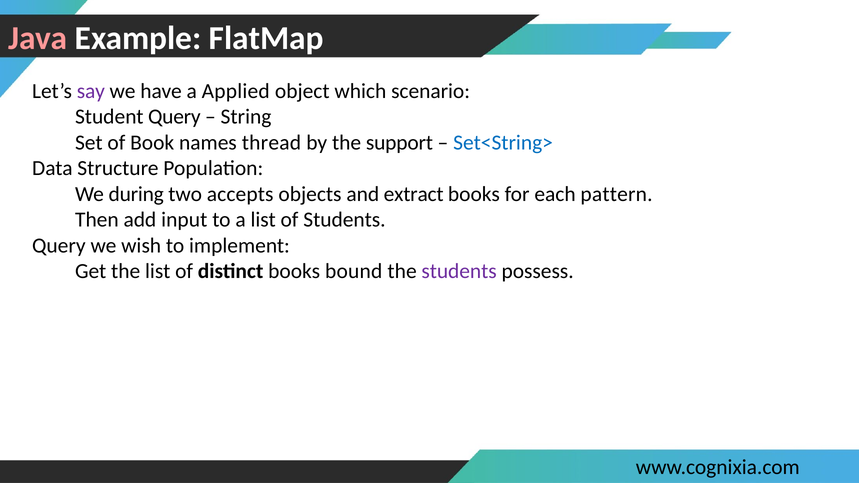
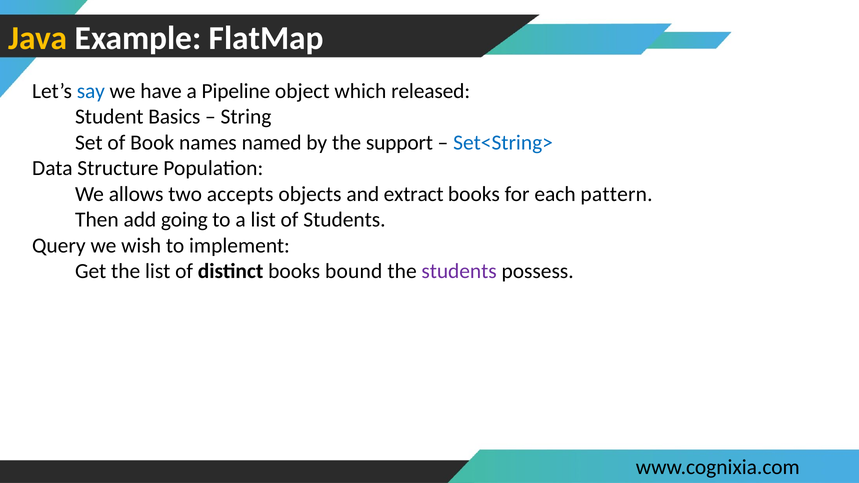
Java colour: pink -> yellow
say colour: purple -> blue
Applied: Applied -> Pipeline
scenario: scenario -> released
Student Query: Query -> Basics
thread: thread -> named
during: during -> allows
input: input -> going
